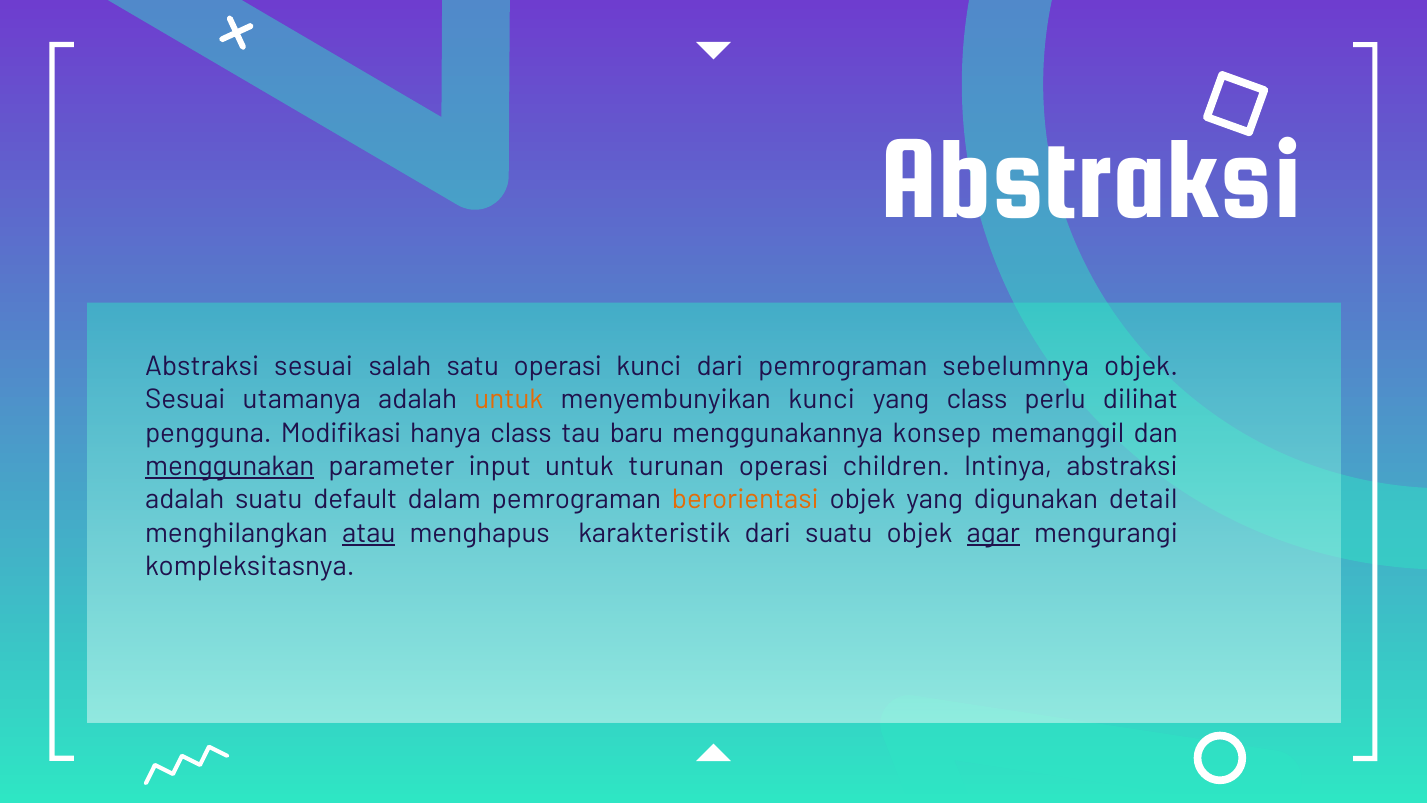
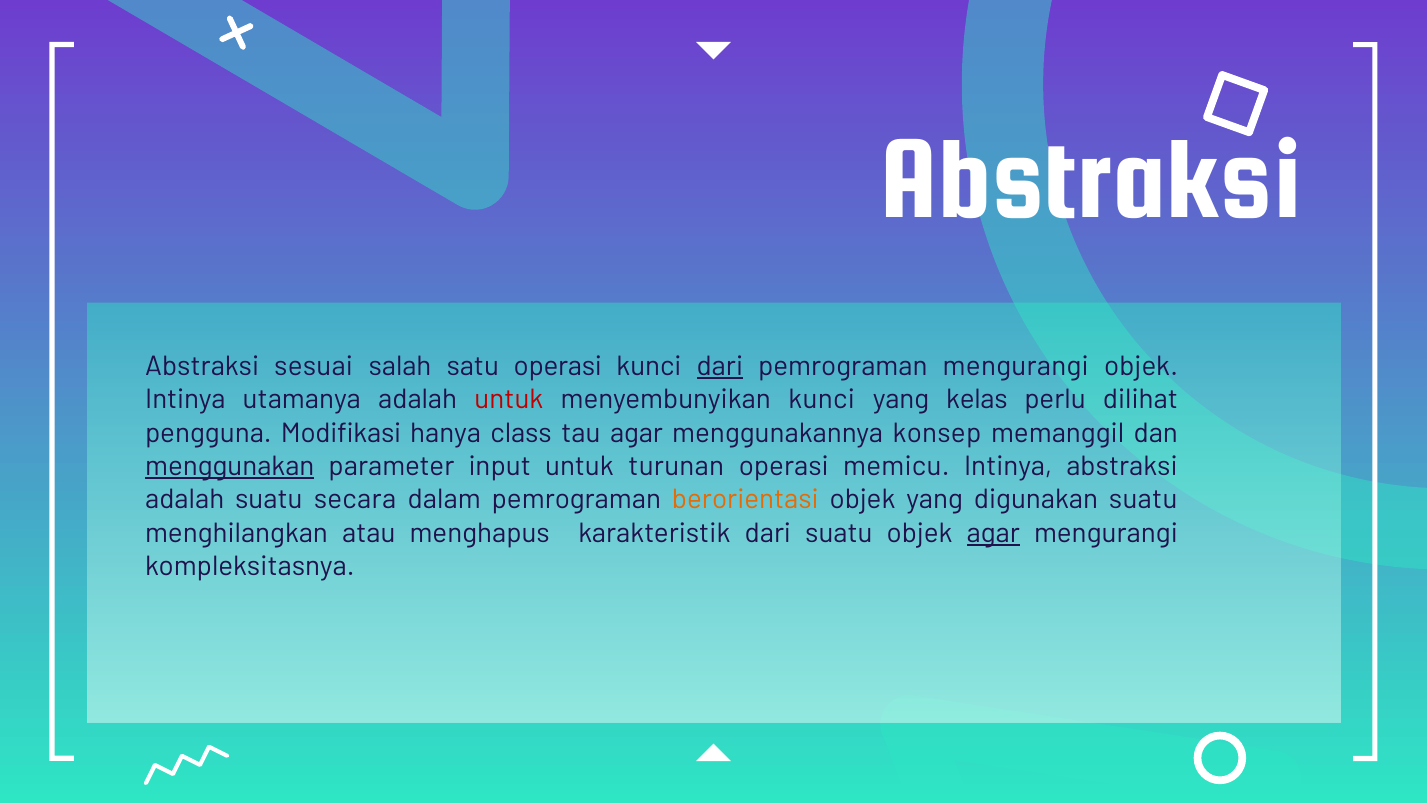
dari at (720, 366) underline: none -> present
pemrograman sebelumnya: sebelumnya -> mengurangi
Sesuai at (185, 400): Sesuai -> Intinya
untuk at (509, 400) colour: orange -> red
yang class: class -> kelas
tau baru: baru -> agar
children: children -> memicu
default: default -> secara
digunakan detail: detail -> suatu
atau underline: present -> none
